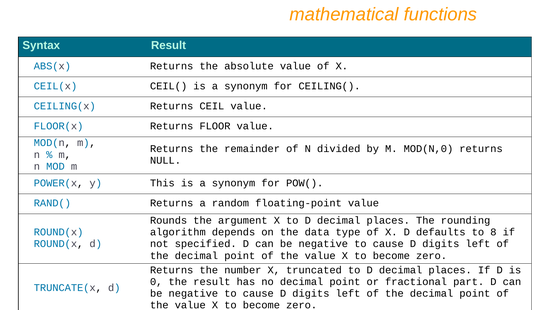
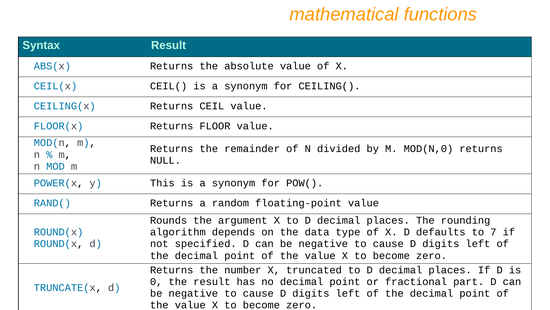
8: 8 -> 7
